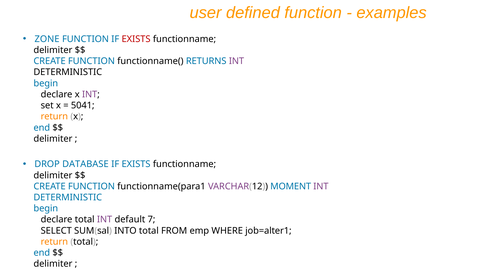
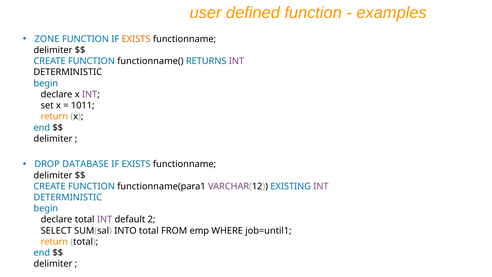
EXISTS at (136, 39) colour: red -> orange
5041: 5041 -> 1011
MOMENT: MOMENT -> EXISTING
7: 7 -> 2
job=alter1: job=alter1 -> job=until1
